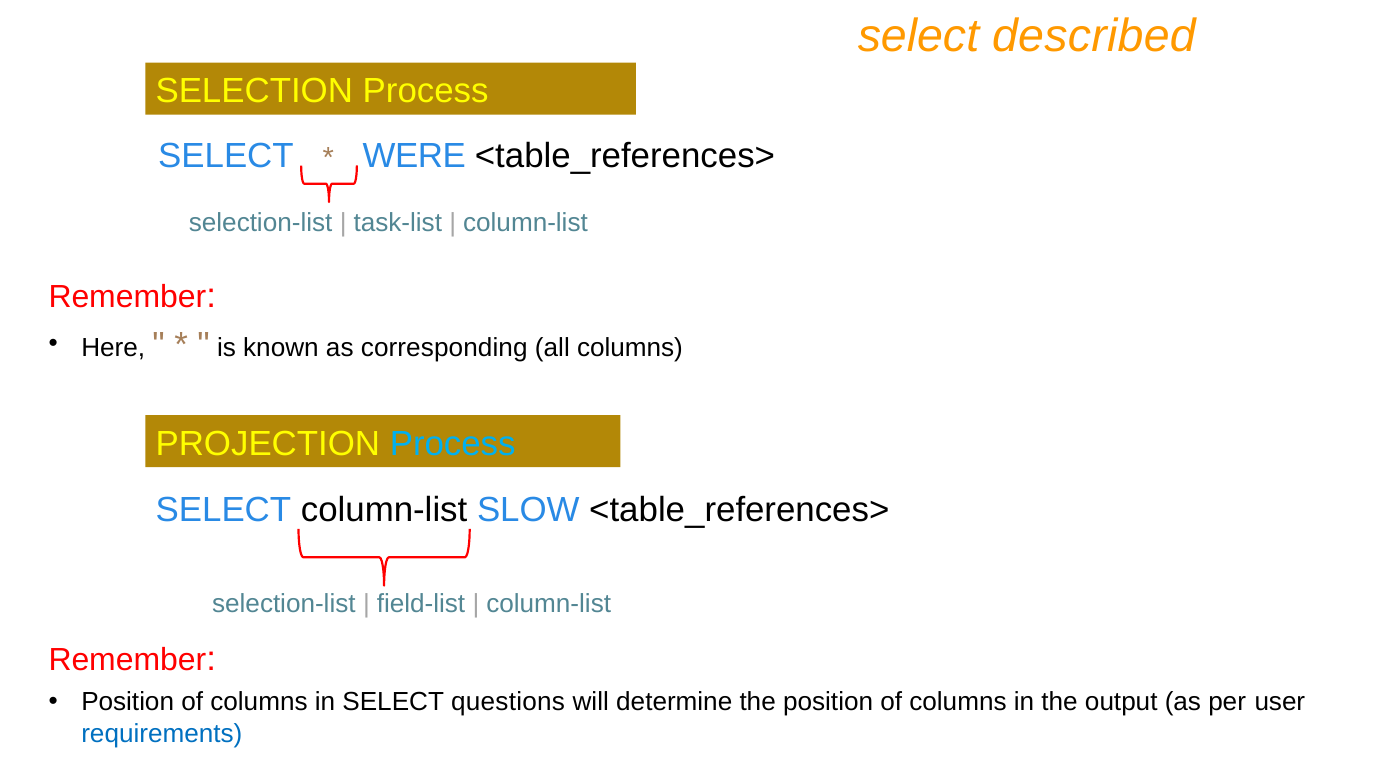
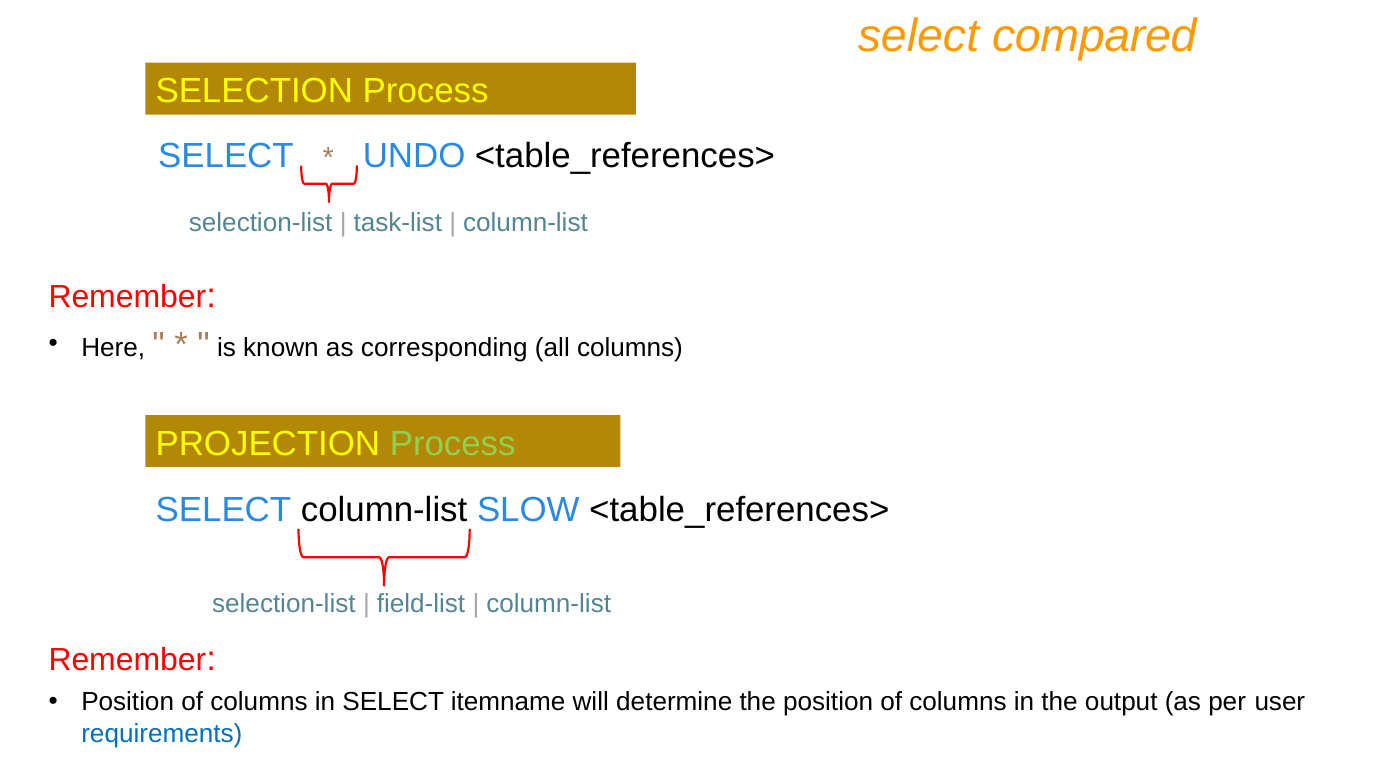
described: described -> compared
WERE: WERE -> UNDO
Process at (453, 444) colour: light blue -> light green
questions: questions -> itemname
